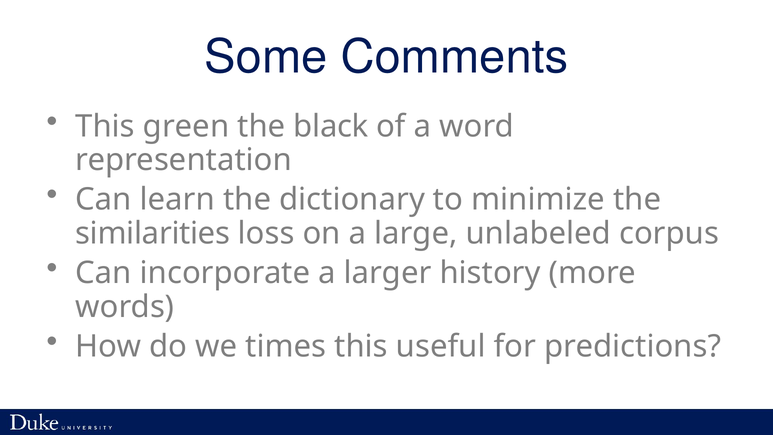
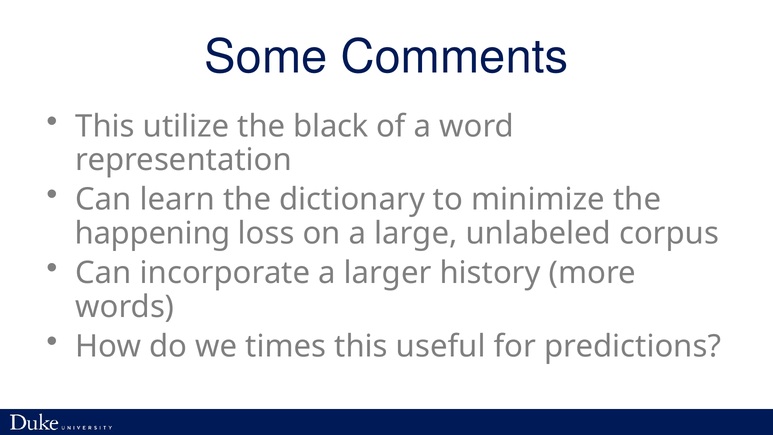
green: green -> utilize
similarities: similarities -> happening
